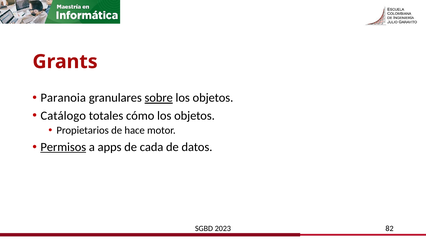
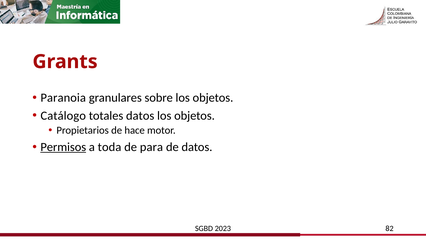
sobre underline: present -> none
totales cómo: cómo -> datos
apps: apps -> toda
cada: cada -> para
